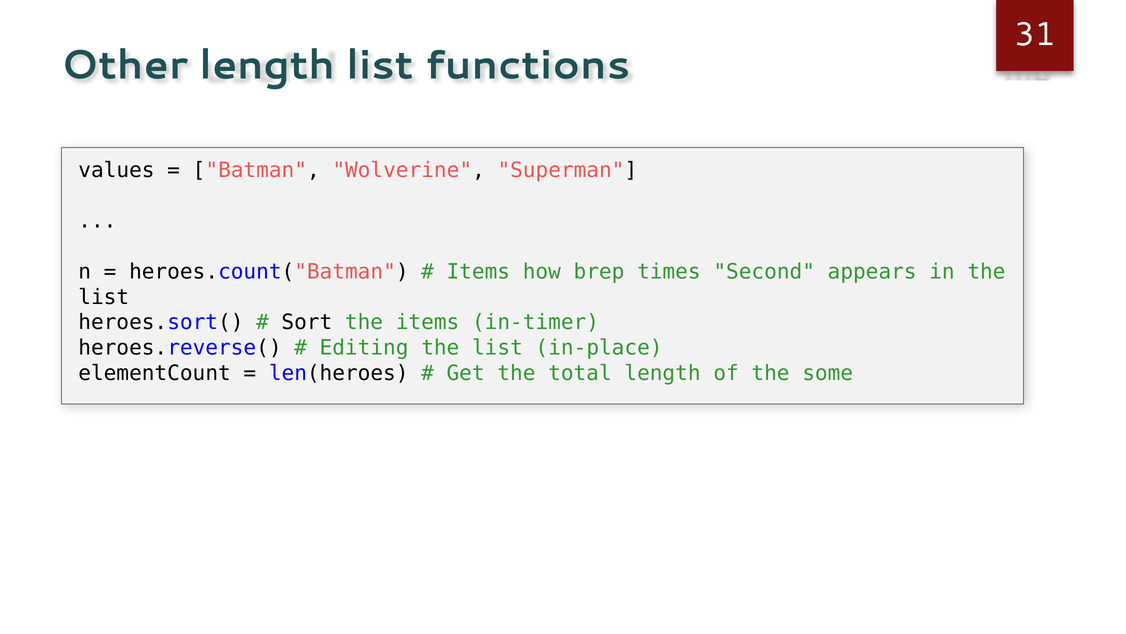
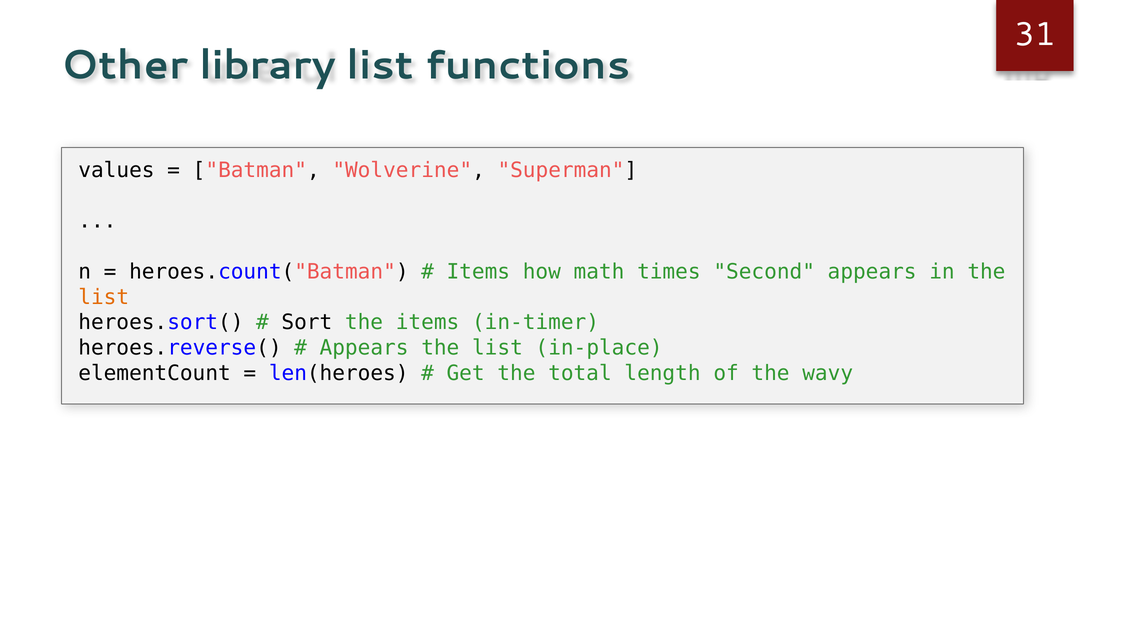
Other length: length -> library
brep: brep -> math
list at (104, 297) colour: black -> orange
Editing at (364, 347): Editing -> Appears
some: some -> wavy
